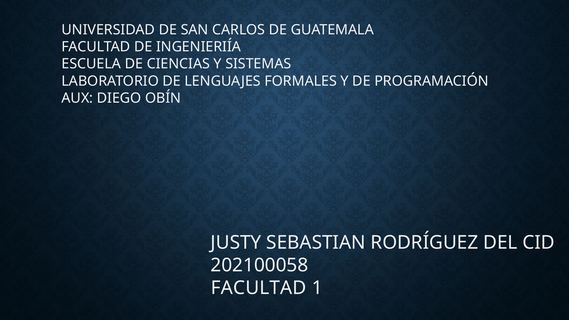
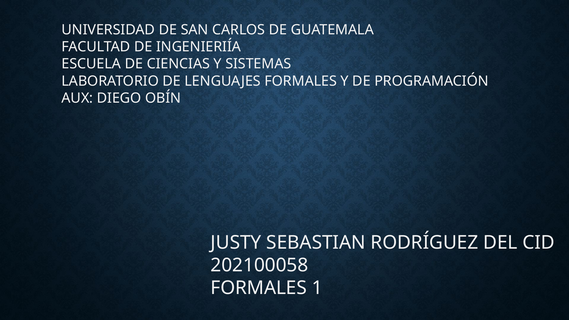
FACULTAD at (259, 288): FACULTAD -> FORMALES
